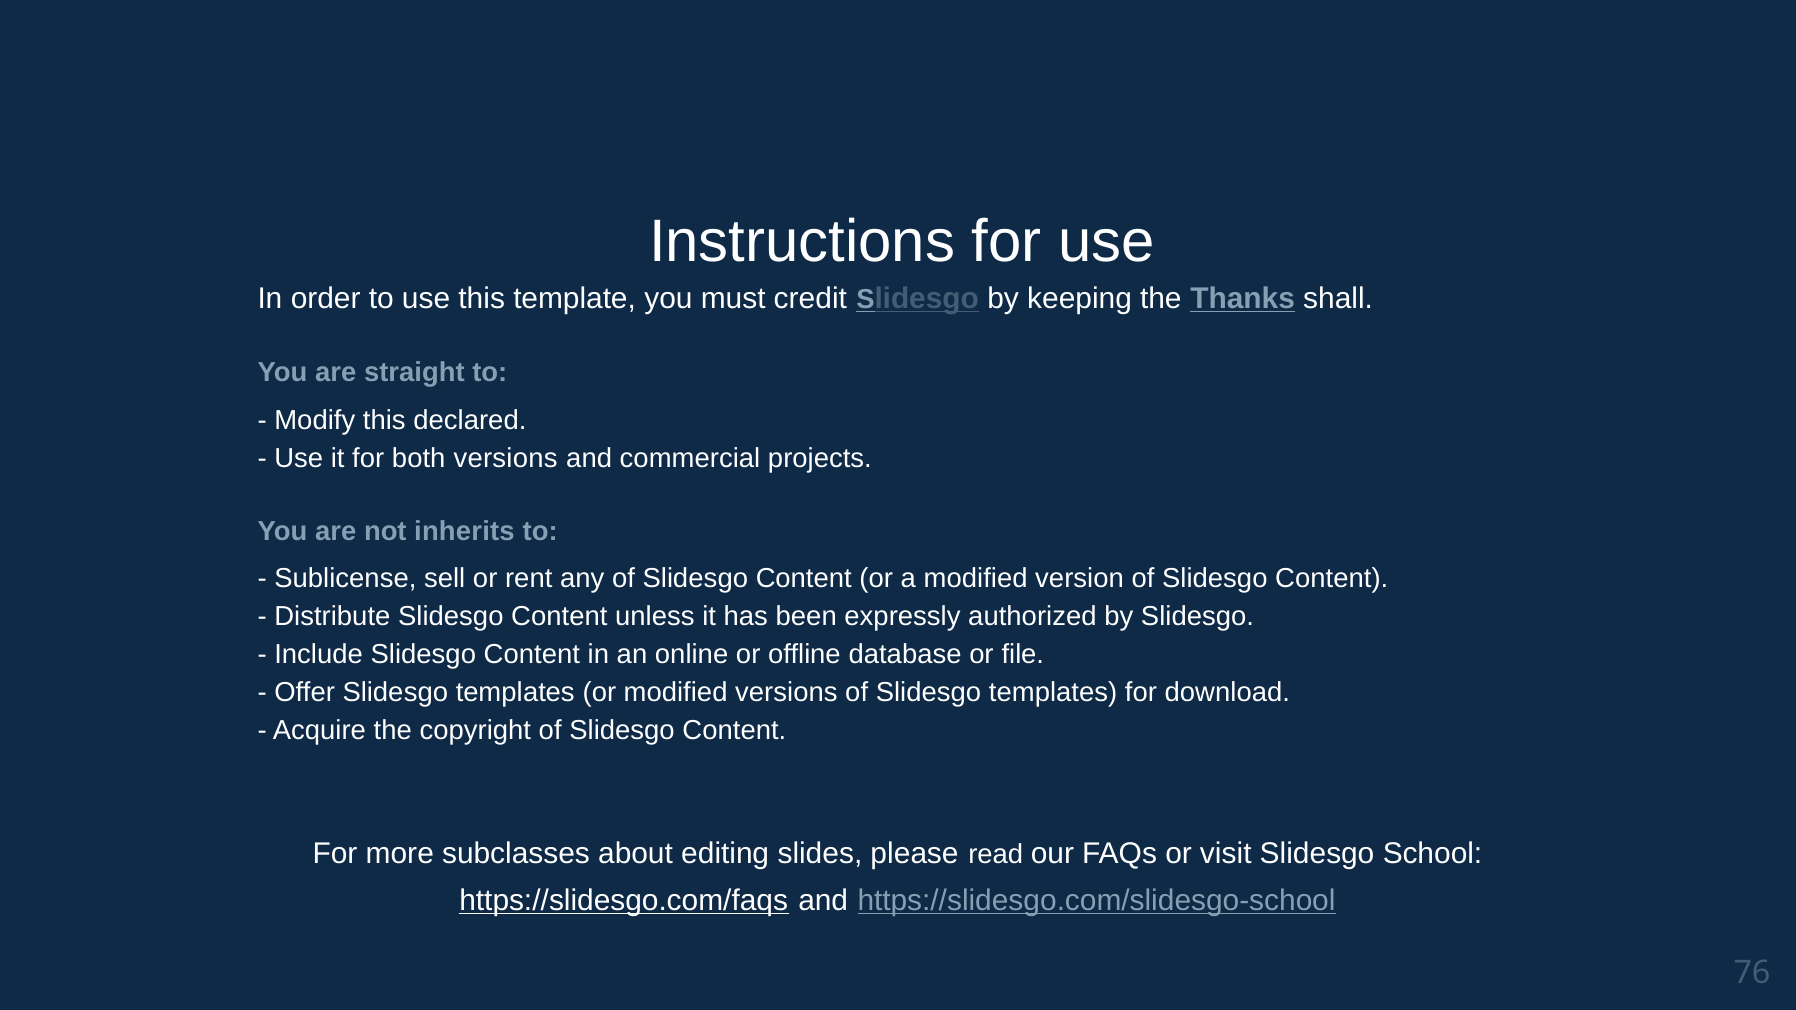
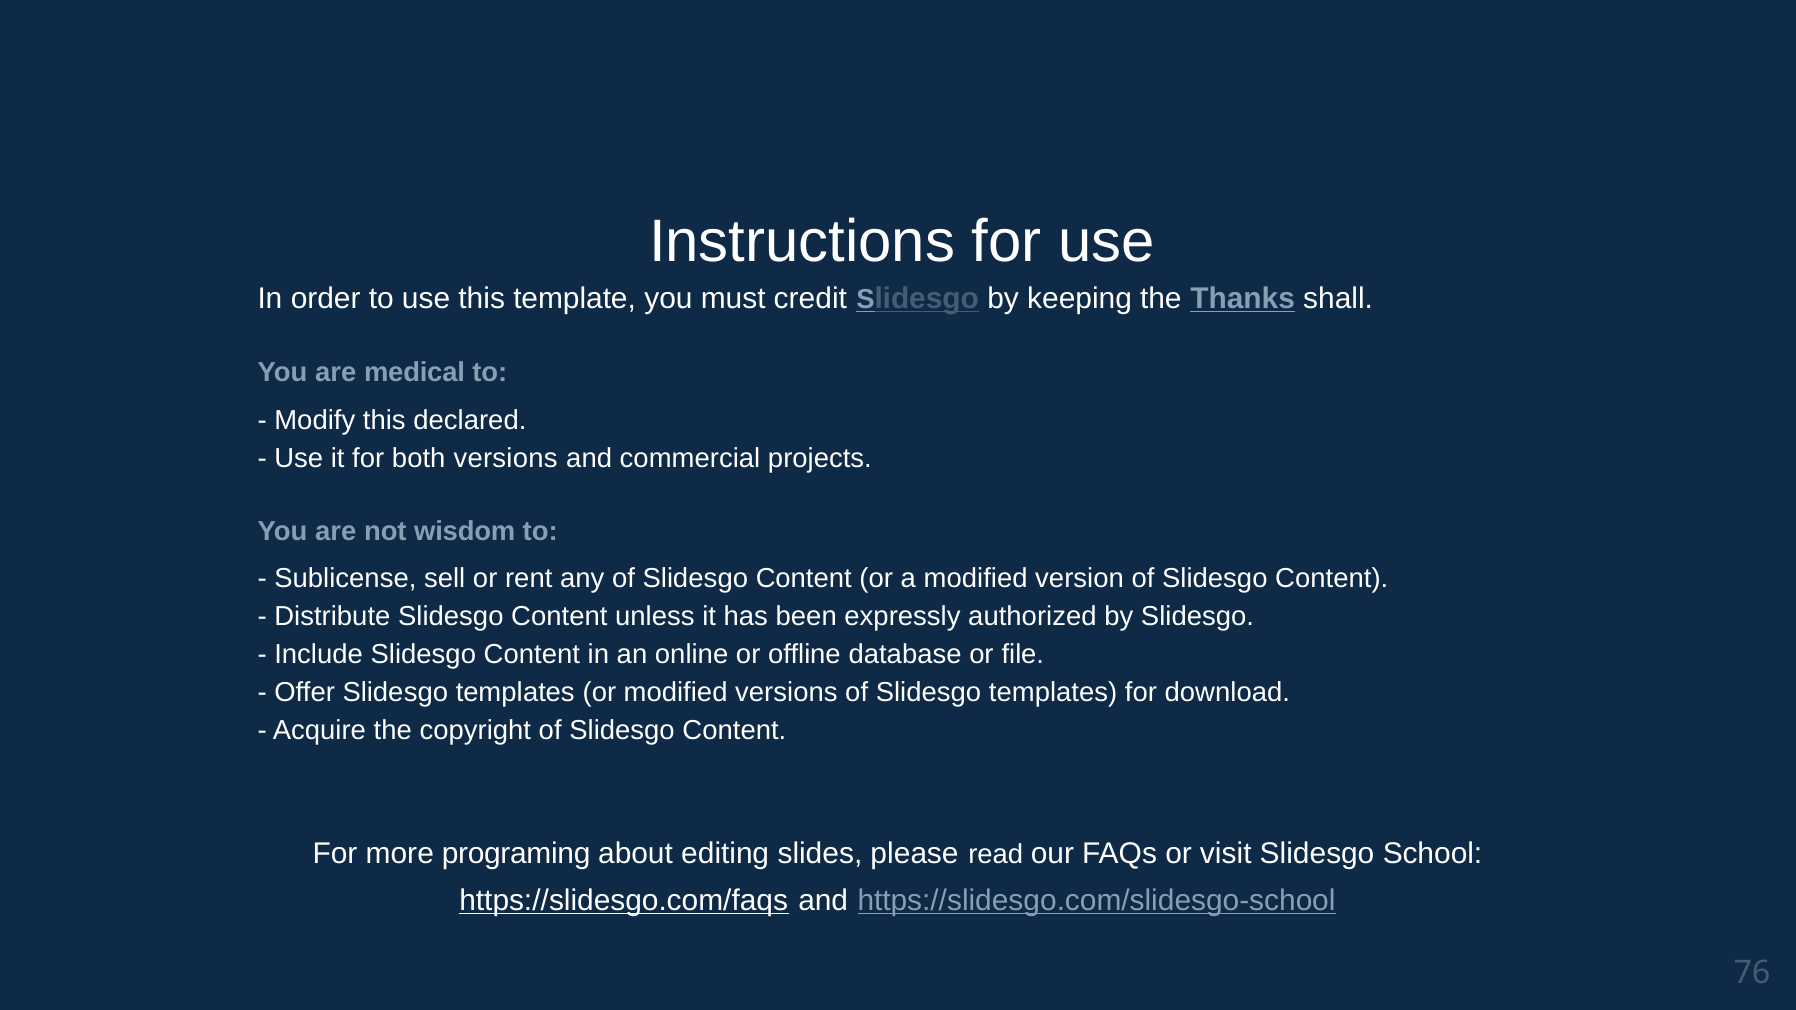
straight: straight -> medical
inherits: inherits -> wisdom
subclasses: subclasses -> programing
